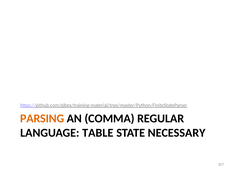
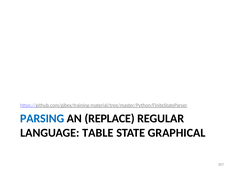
PARSING colour: orange -> blue
COMMA: COMMA -> REPLACE
NECESSARY: NECESSARY -> GRAPHICAL
